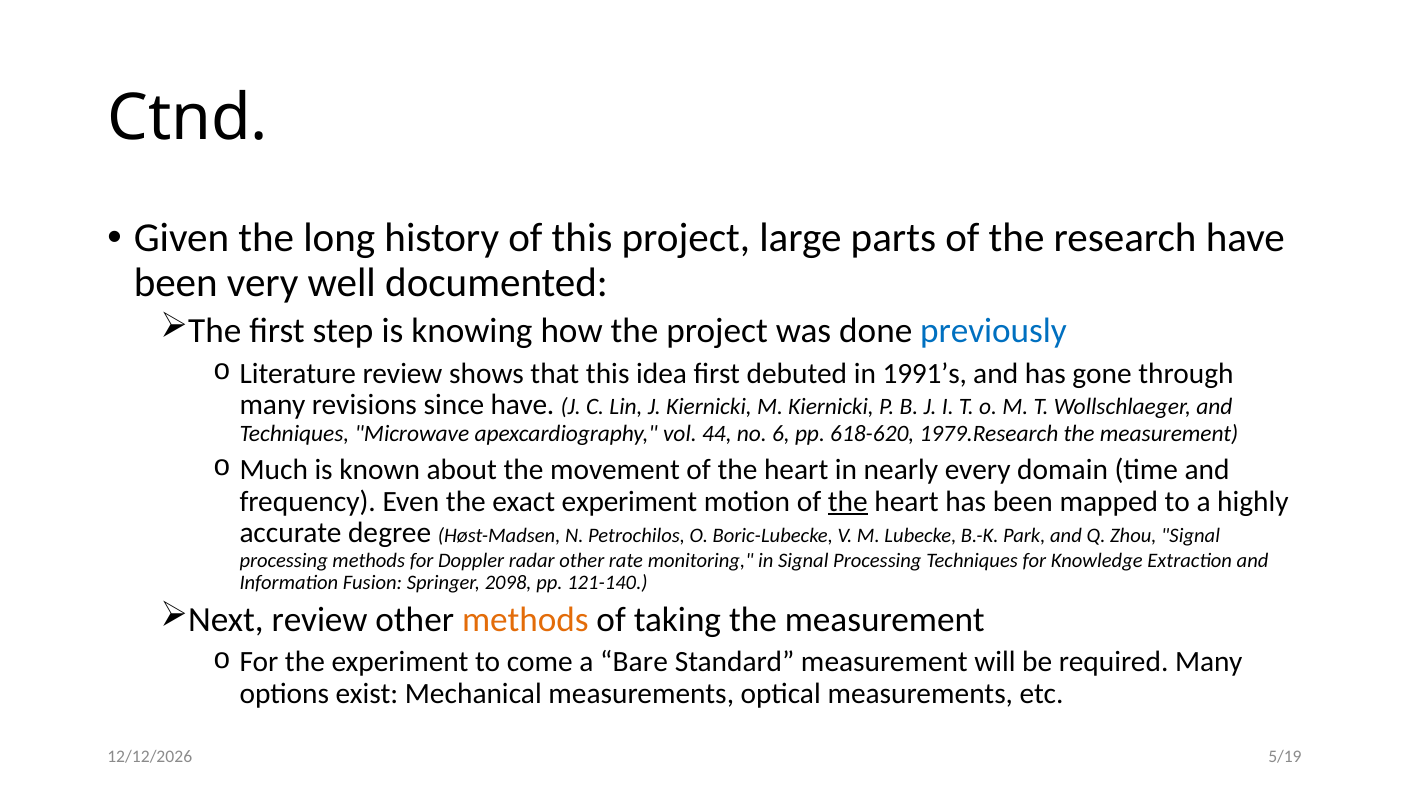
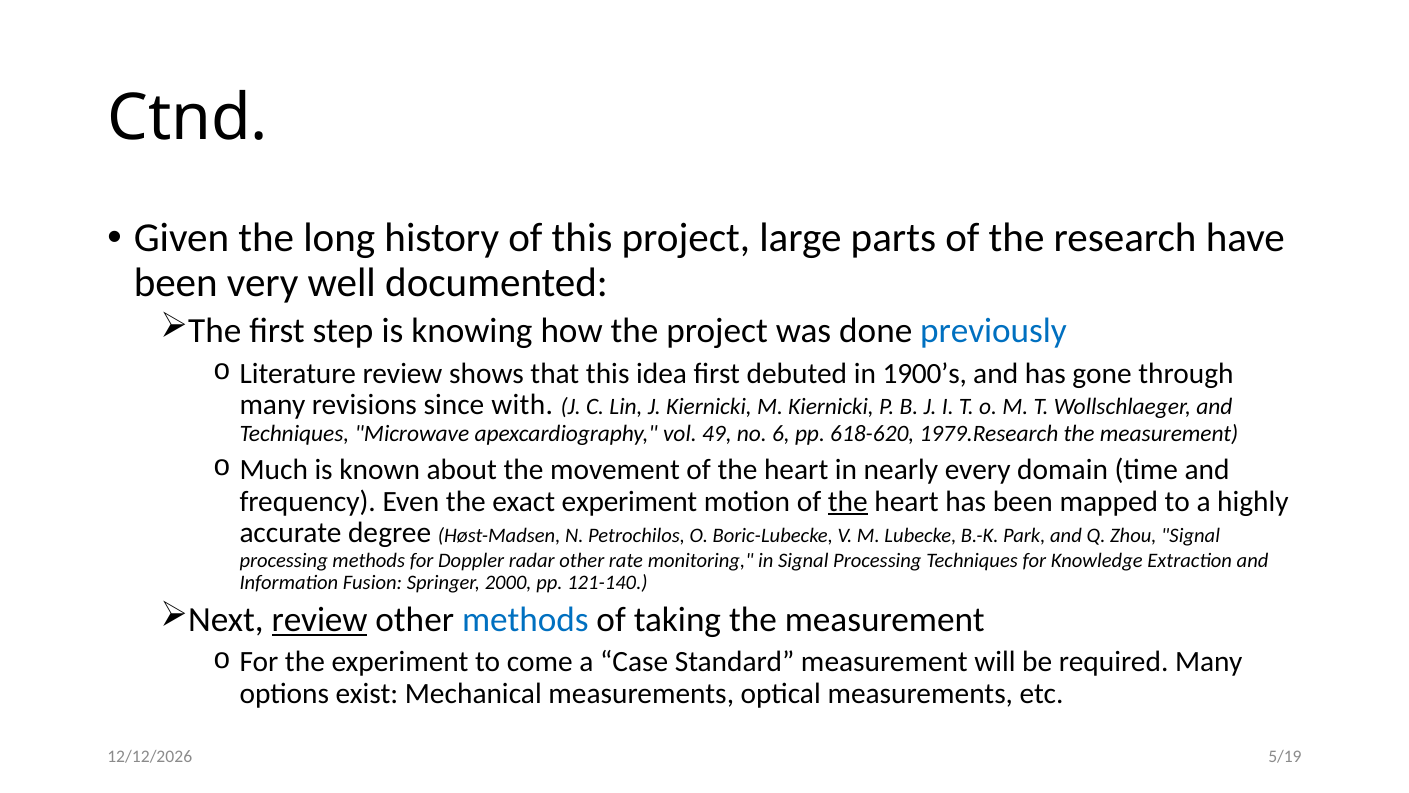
1991’s: 1991’s -> 1900’s
since have: have -> with
44: 44 -> 49
2098: 2098 -> 2000
review at (320, 620) underline: none -> present
methods at (525, 620) colour: orange -> blue
Bare: Bare -> Case
